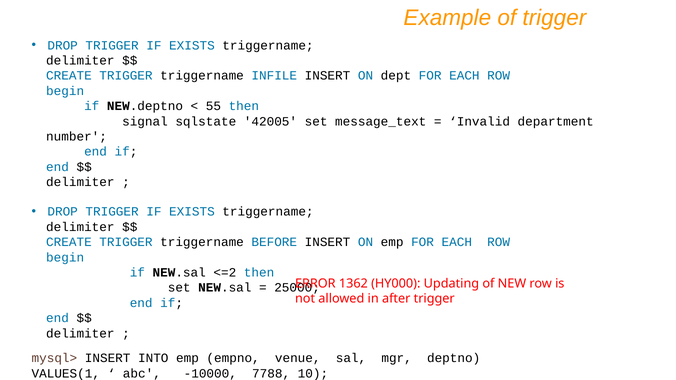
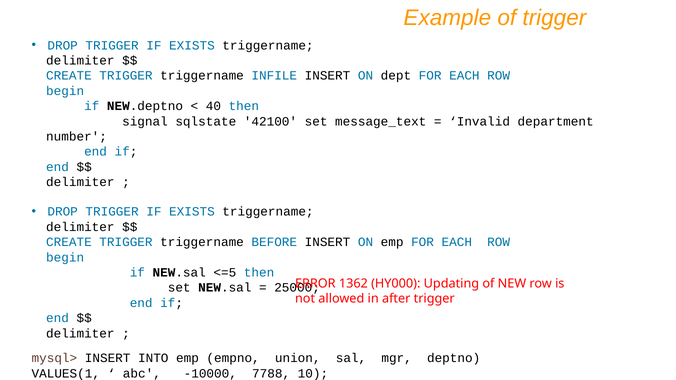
55: 55 -> 40
42005: 42005 -> 42100
<=2: <=2 -> <=5
venue: venue -> union
